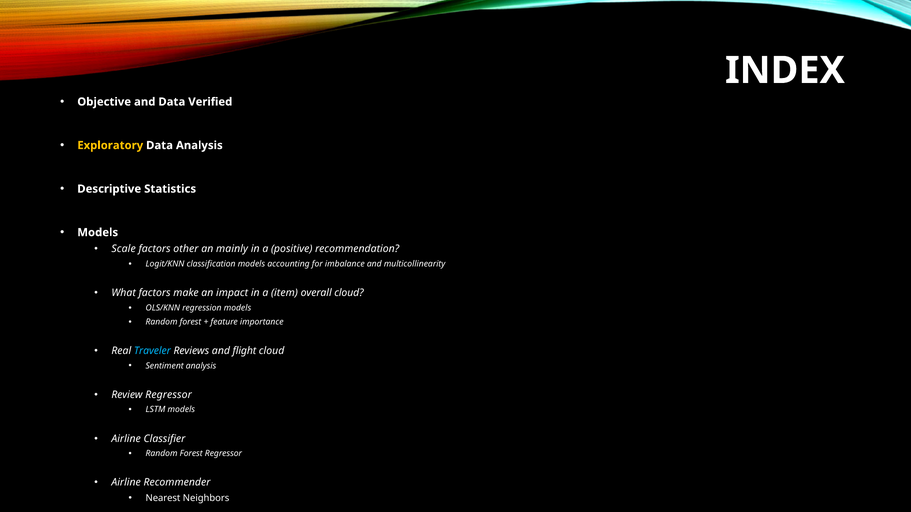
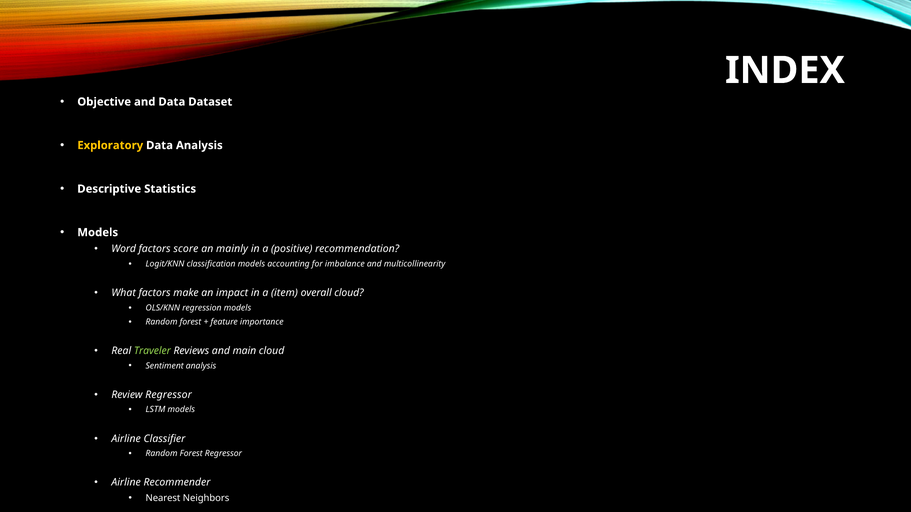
Verified: Verified -> Dataset
Scale: Scale -> Word
other: other -> score
Traveler colour: light blue -> light green
flight: flight -> main
